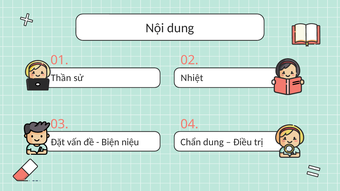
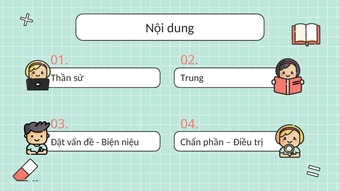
Nhiệt: Nhiệt -> Trung
Chẩn dung: dung -> phần
